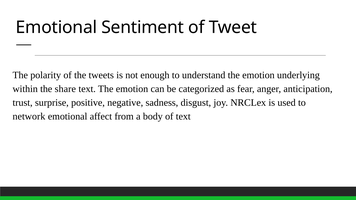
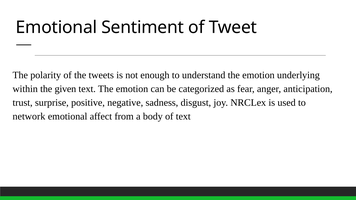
share: share -> given
